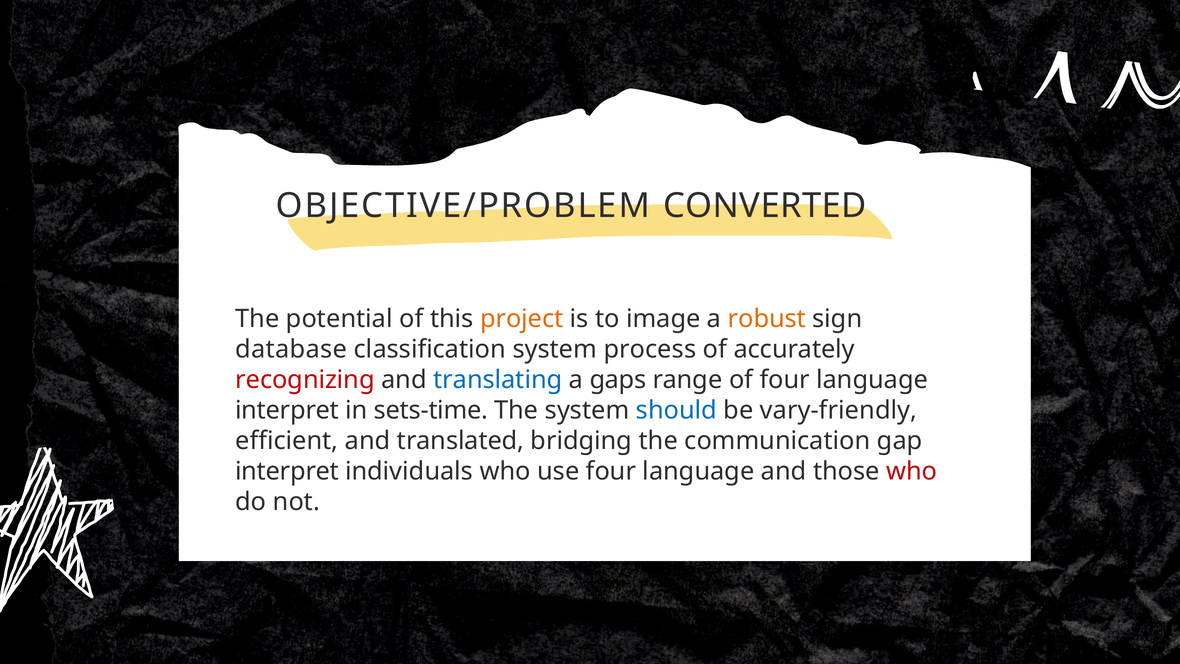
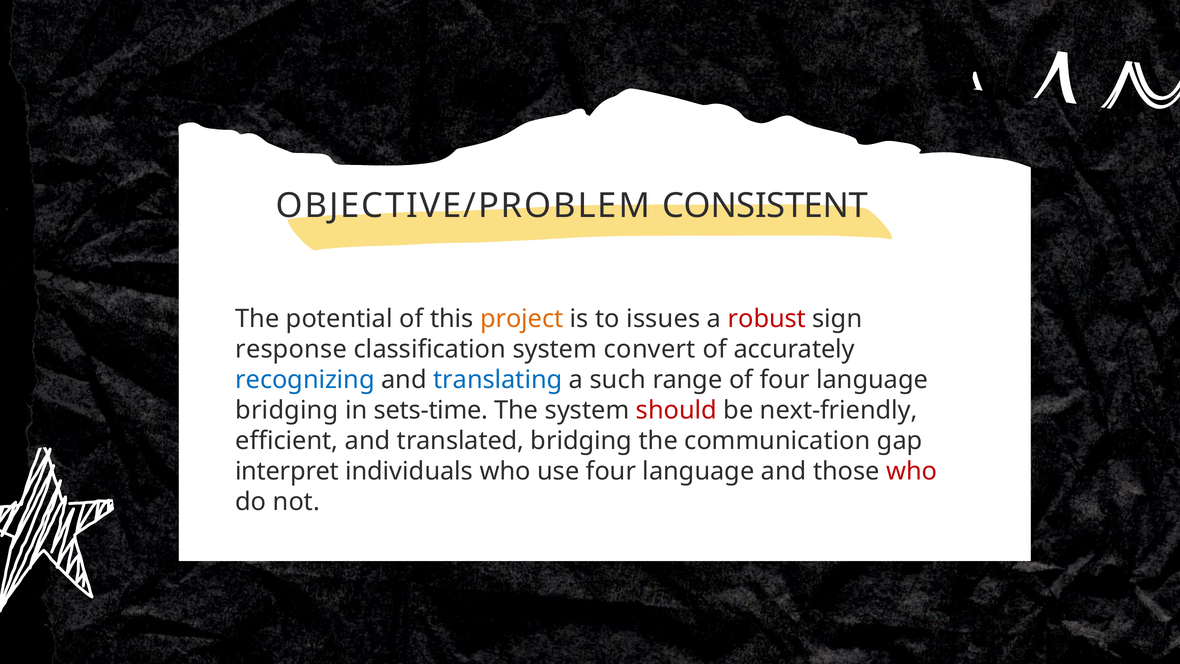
CONVERTED: CONVERTED -> CONSISTENT
image: image -> issues
robust colour: orange -> red
database: database -> response
process: process -> convert
recognizing colour: red -> blue
gaps: gaps -> such
interpret at (287, 410): interpret -> bridging
should colour: blue -> red
vary-friendly: vary-friendly -> next-friendly
